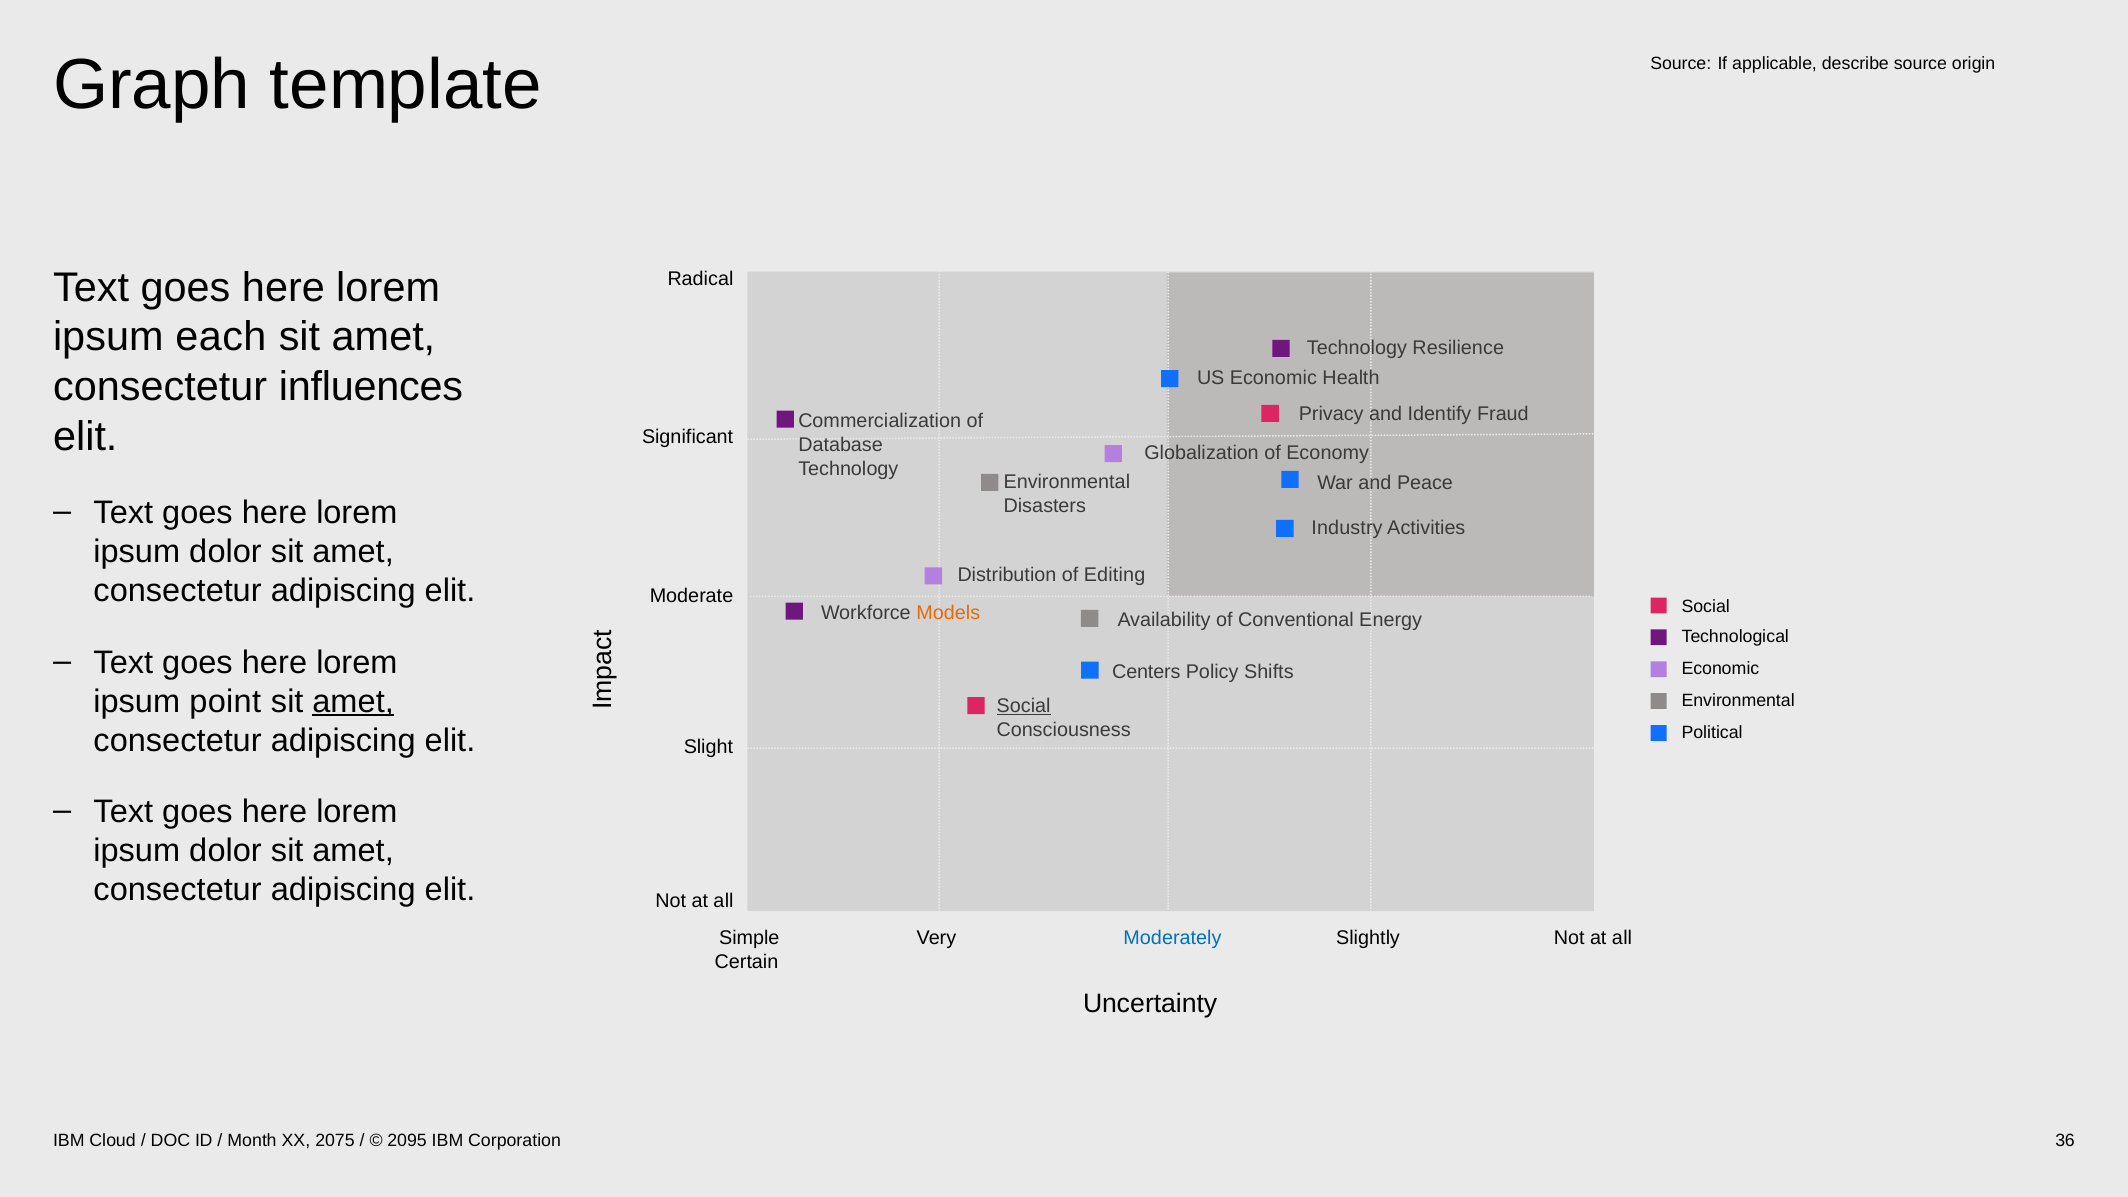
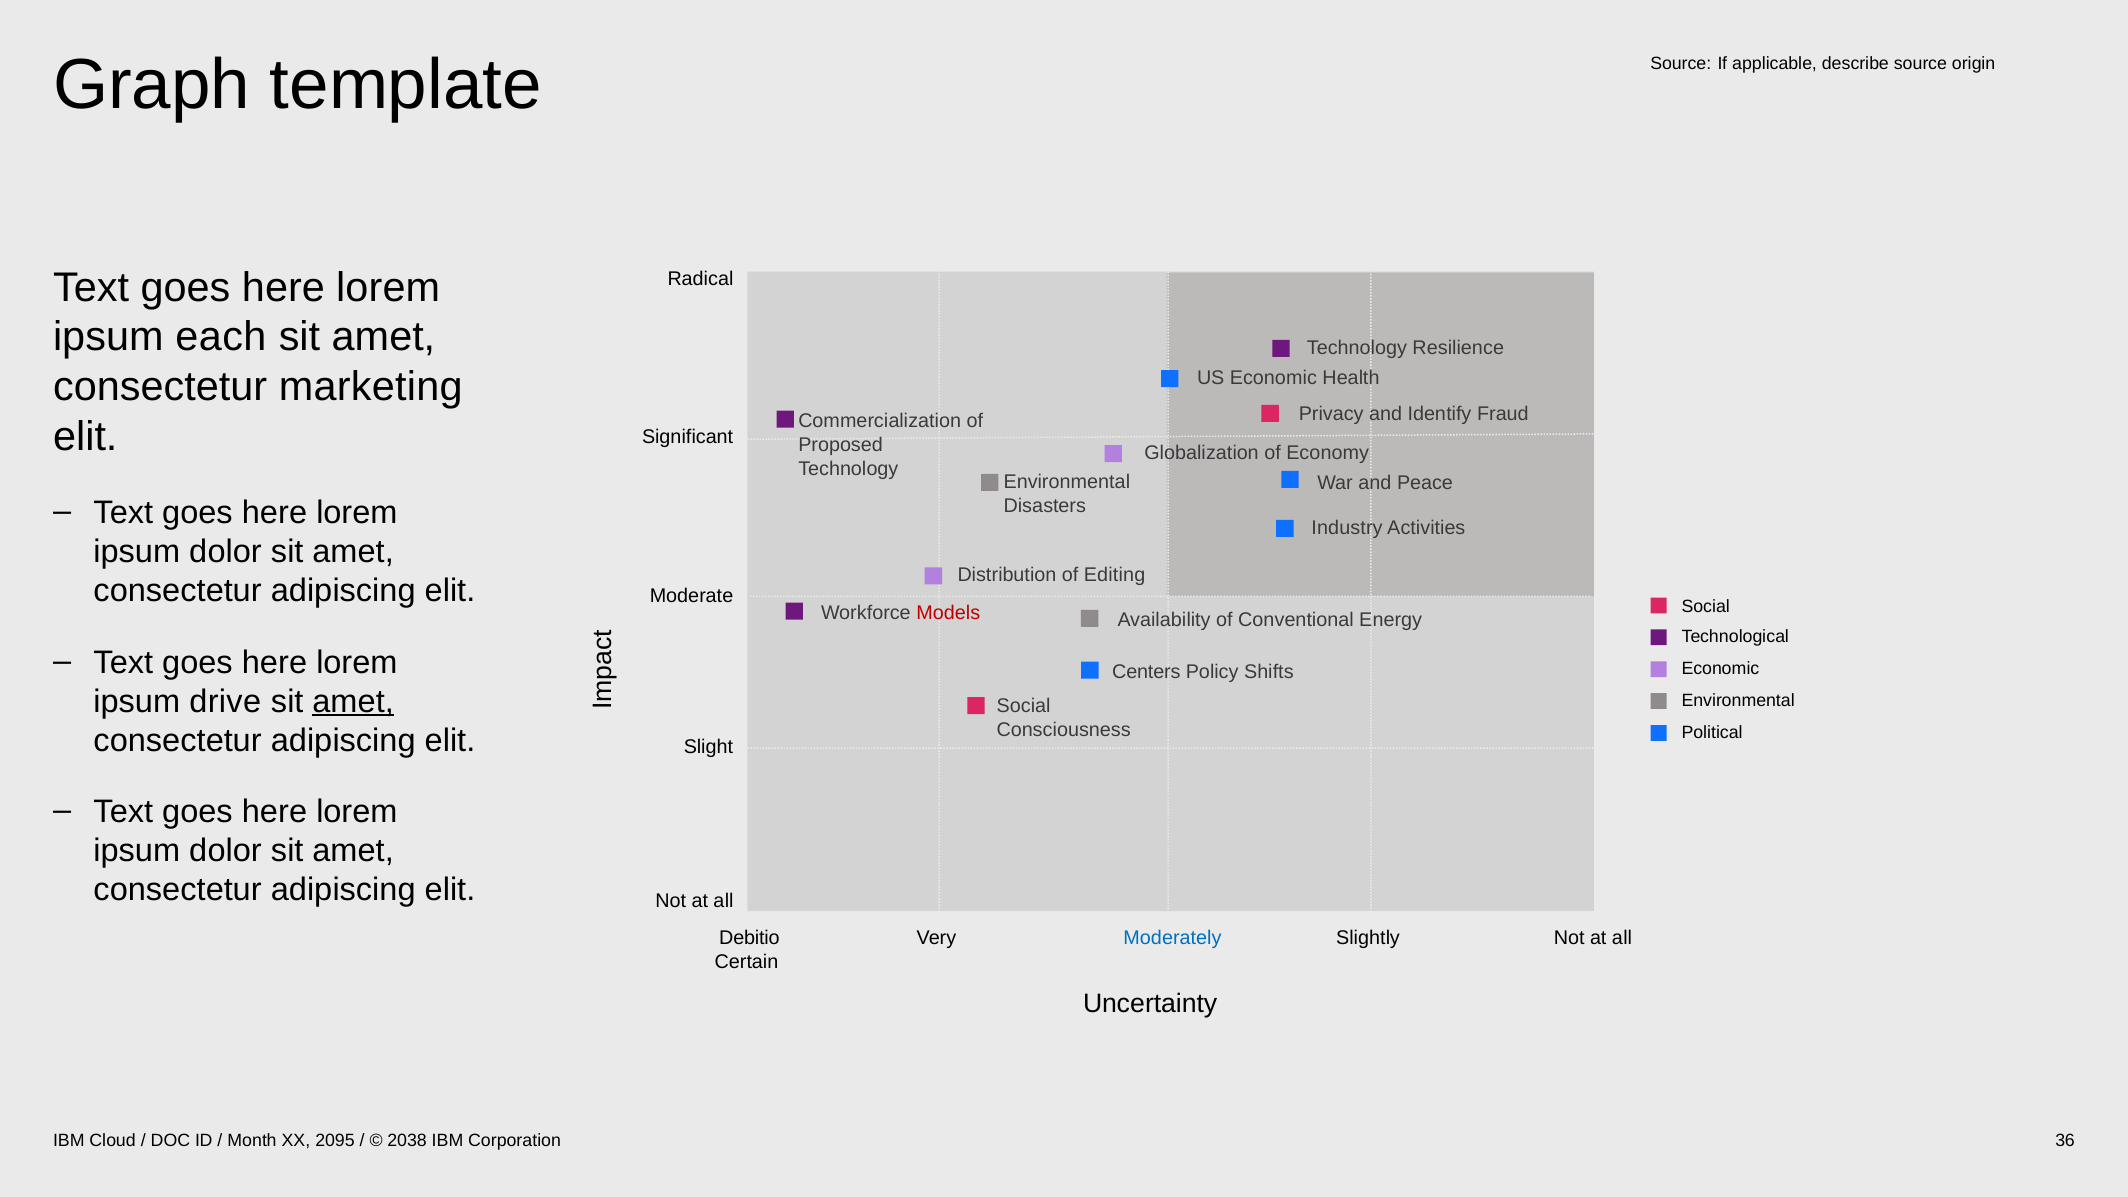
influences: influences -> marketing
Database: Database -> Proposed
Models colour: orange -> red
point: point -> drive
Social at (1024, 706) underline: present -> none
Simple: Simple -> Debitio
2075: 2075 -> 2095
2095: 2095 -> 2038
